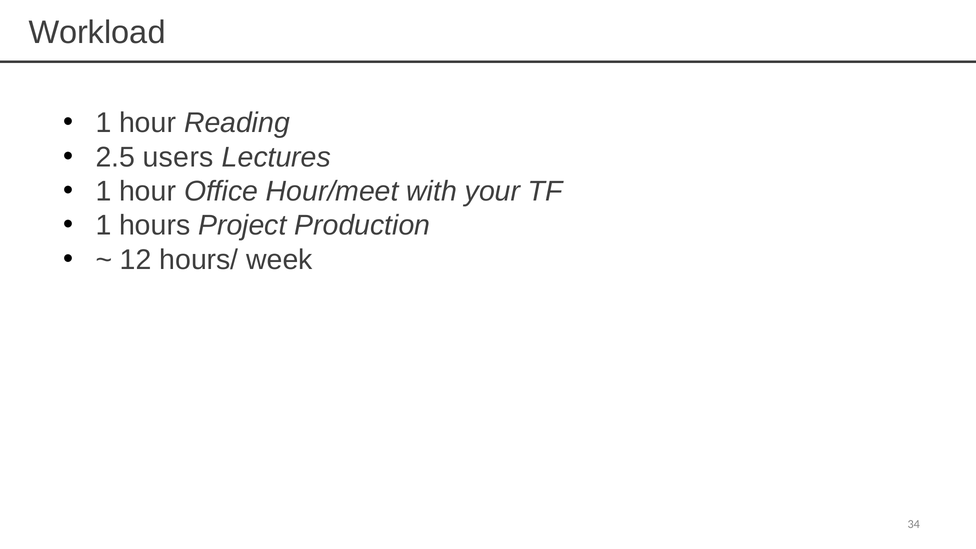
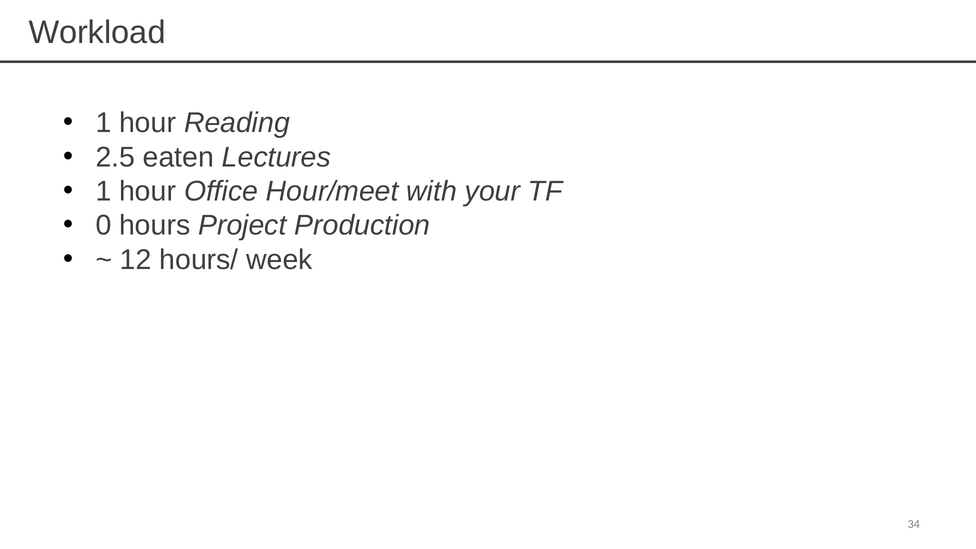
users: users -> eaten
1 at (103, 226): 1 -> 0
